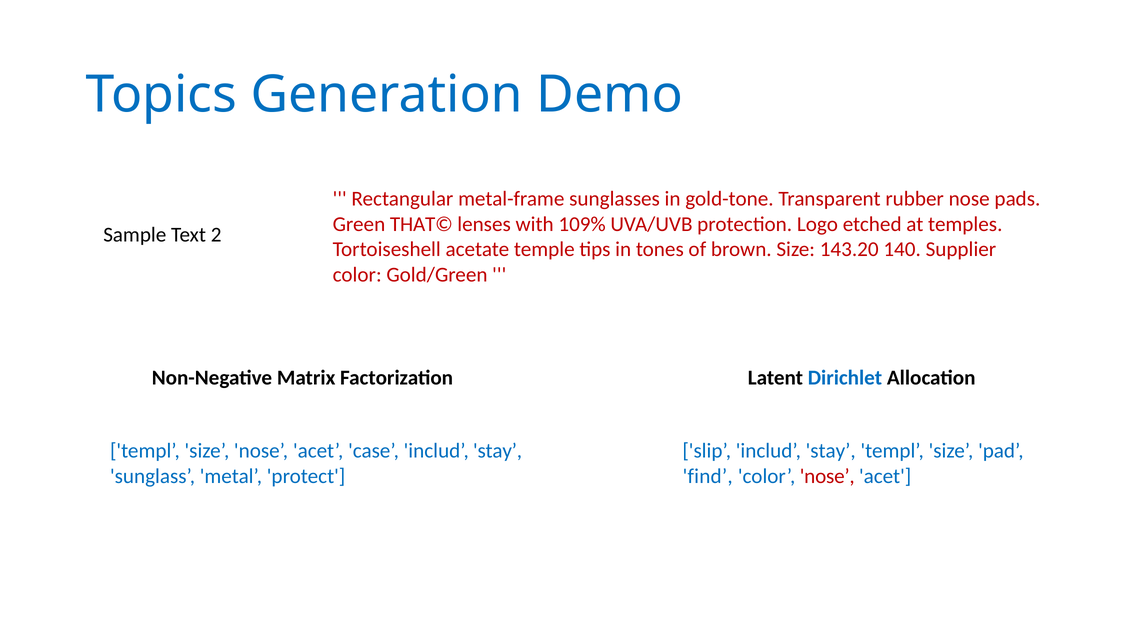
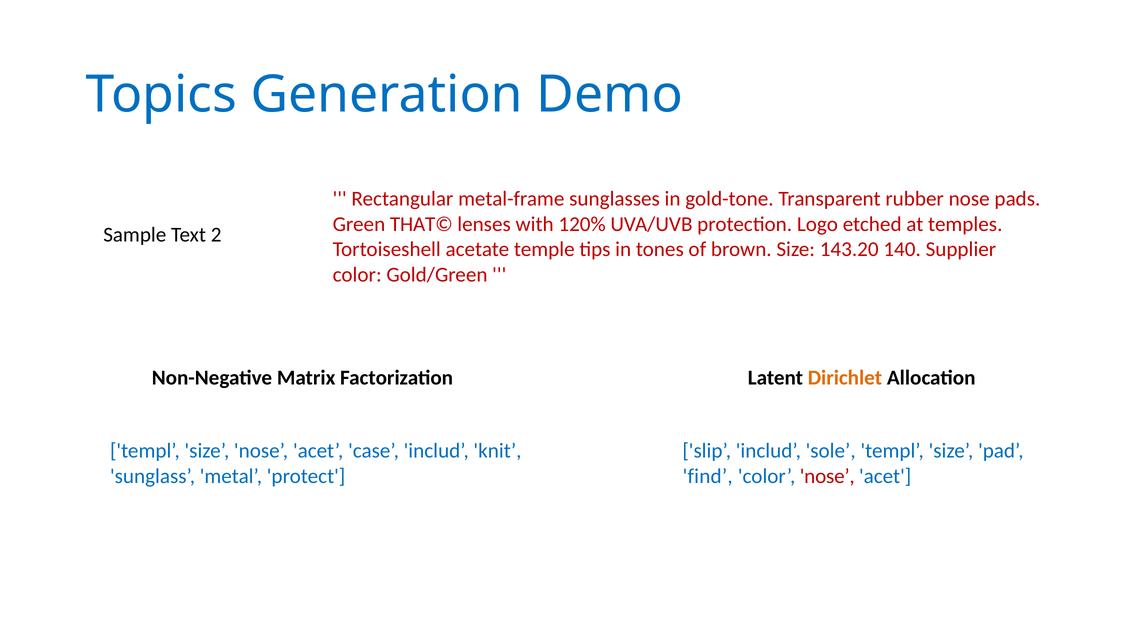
109%: 109% -> 120%
Dirichlet colour: blue -> orange
case includ stay: stay -> knit
slip includ stay: stay -> sole
